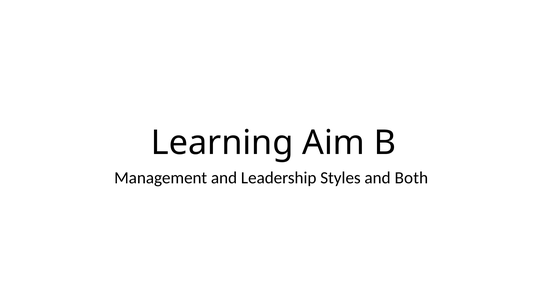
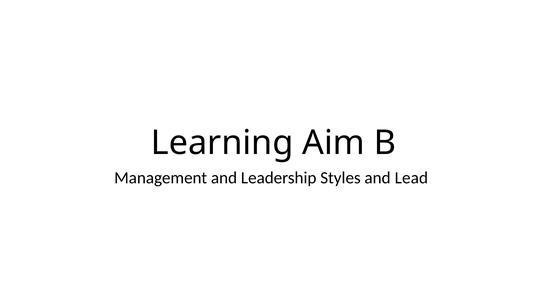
Both: Both -> Lead
